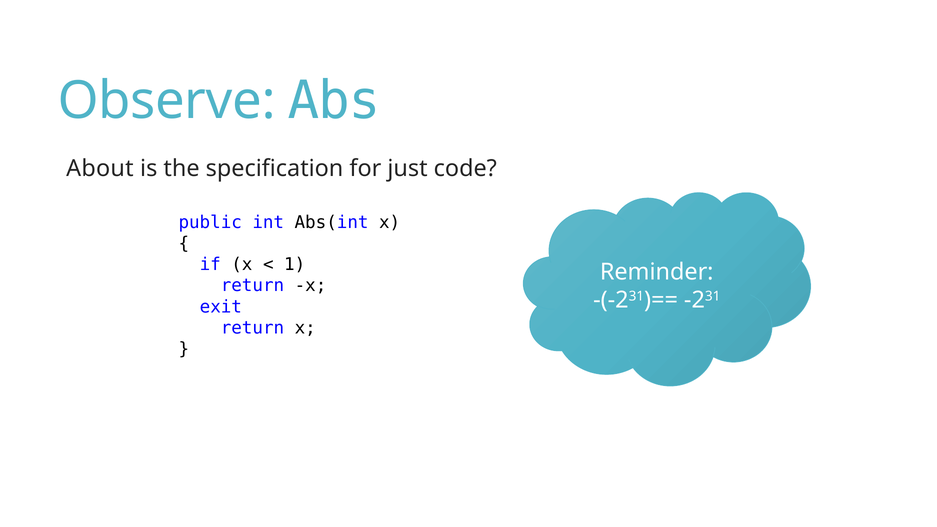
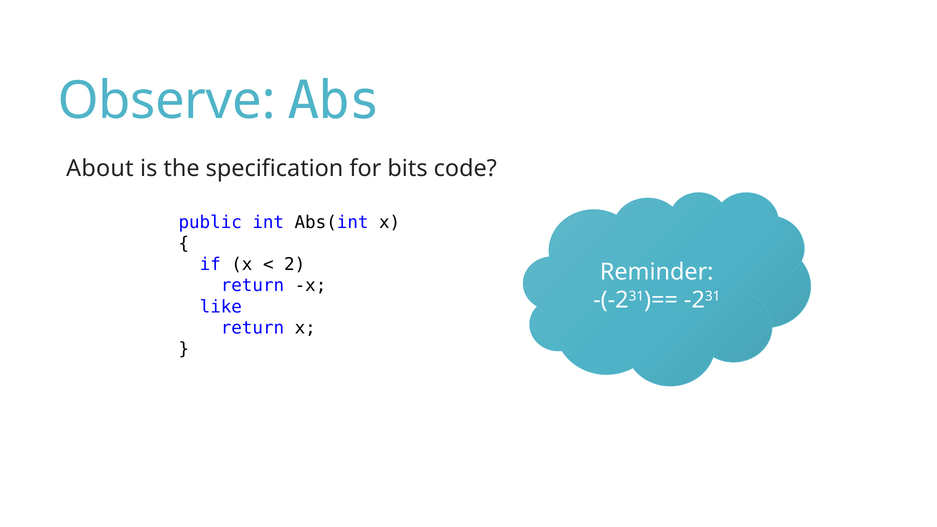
just: just -> bits
1: 1 -> 2
exit: exit -> like
